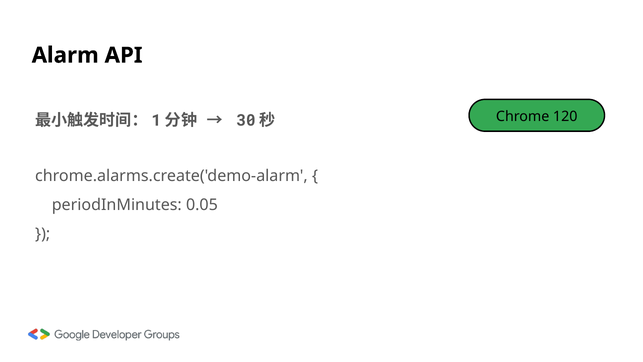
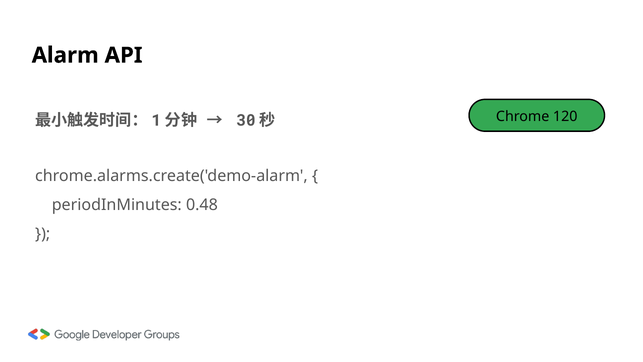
0.05: 0.05 -> 0.48
